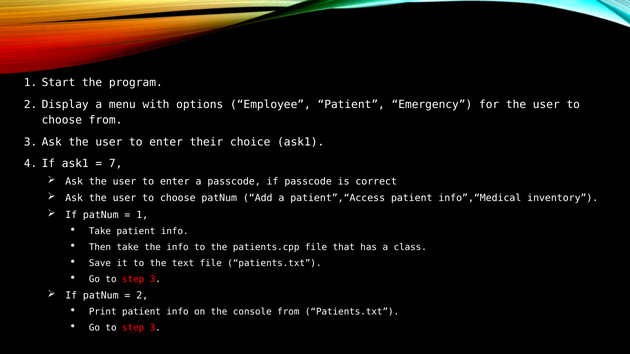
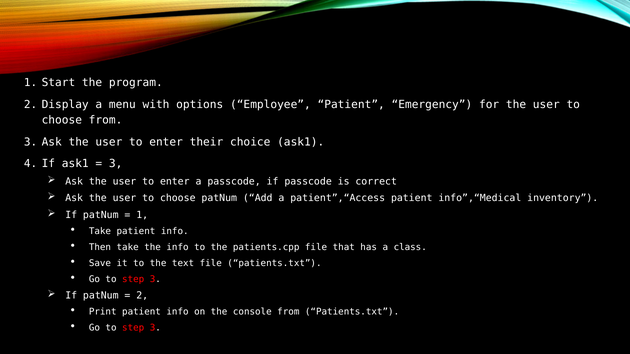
7 at (116, 164): 7 -> 3
